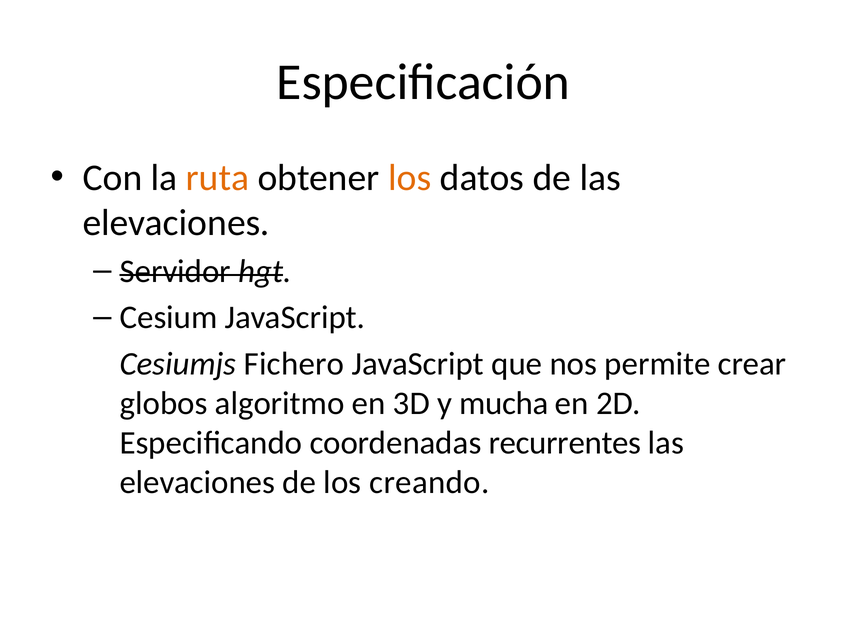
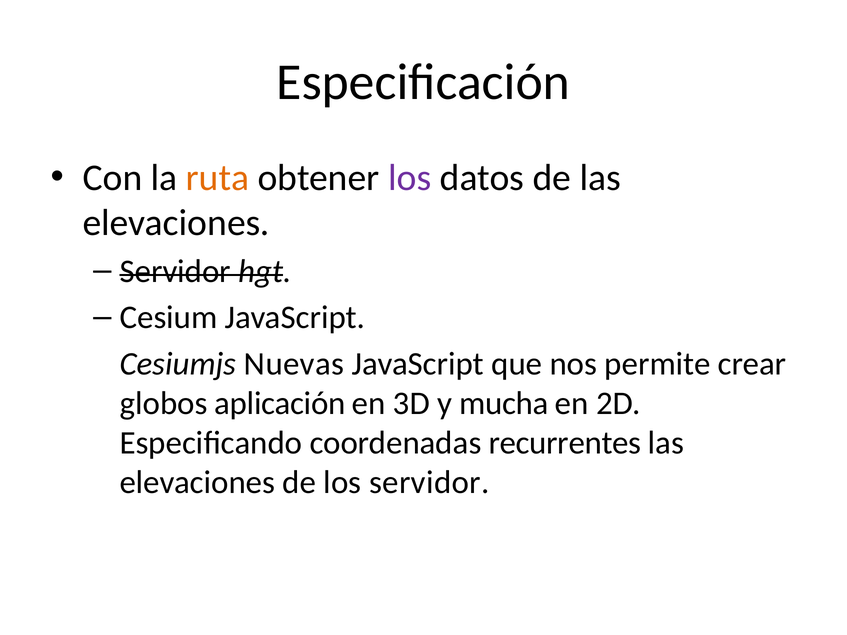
los at (410, 178) colour: orange -> purple
Fichero: Fichero -> Nuevas
algoritmo: algoritmo -> aplicación
los creando: creando -> servidor
